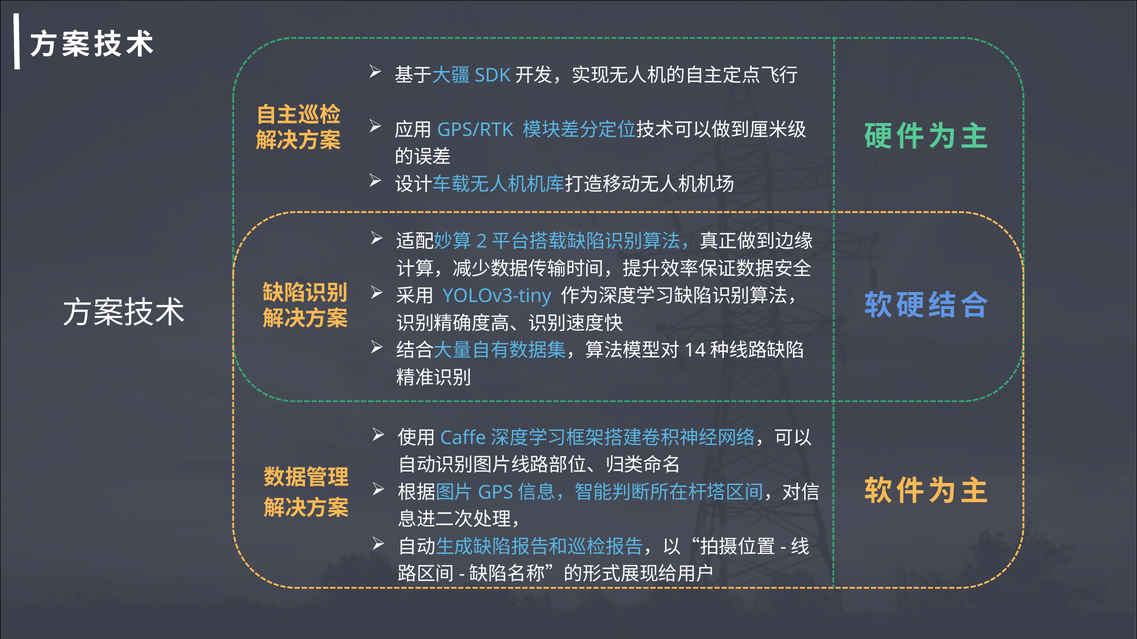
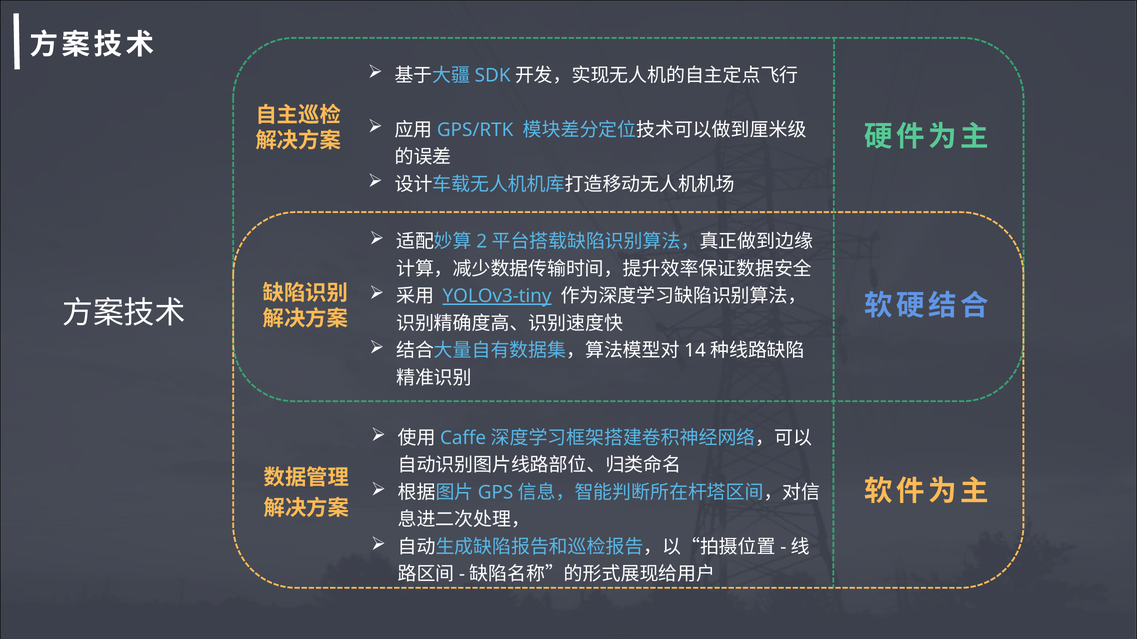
YOLOv3-tiny underline: none -> present
